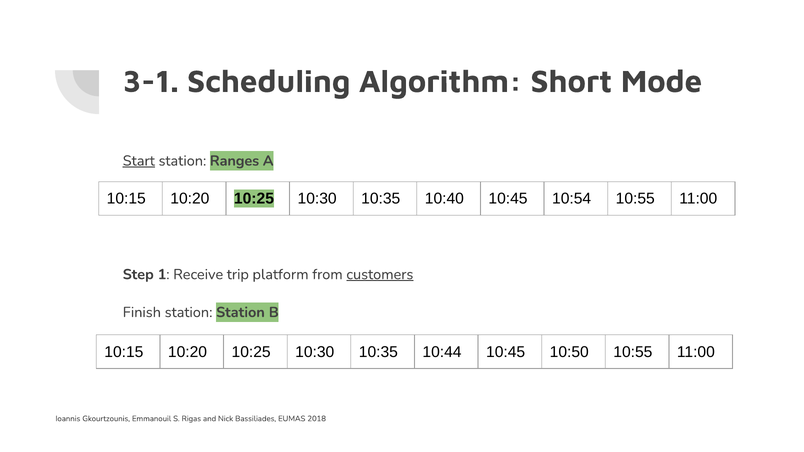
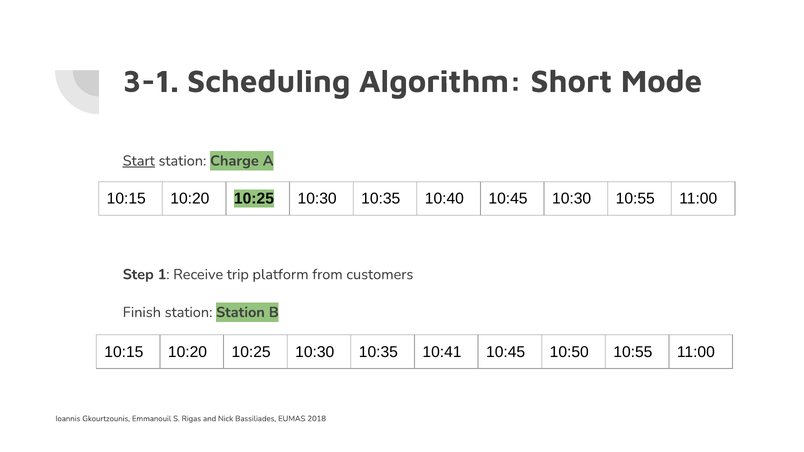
Ranges: Ranges -> Charge
10:45 10:54: 10:54 -> 10:30
customers underline: present -> none
10:44: 10:44 -> 10:41
